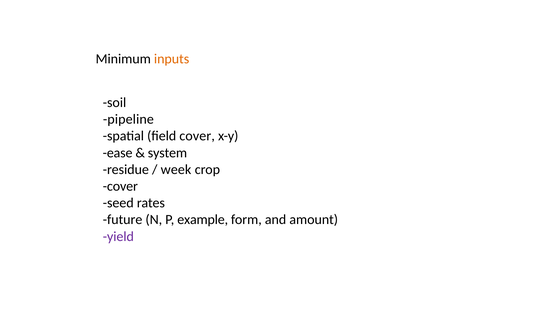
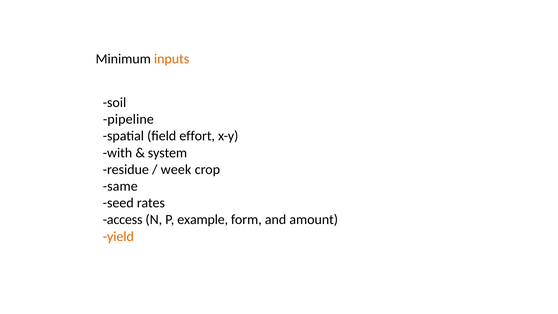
field cover: cover -> effort
ease: ease -> with
cover at (120, 186): cover -> same
future: future -> access
yield colour: purple -> orange
